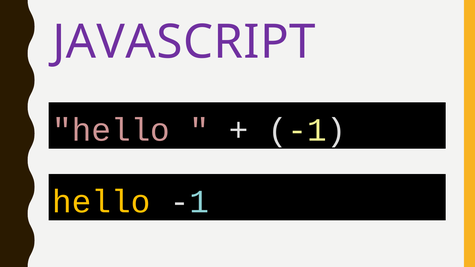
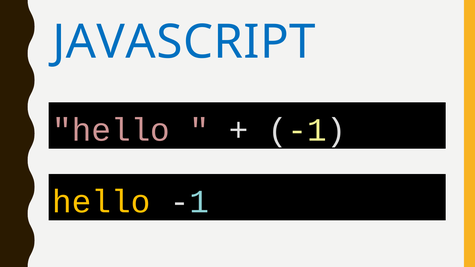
JAVASCRIPT colour: purple -> blue
